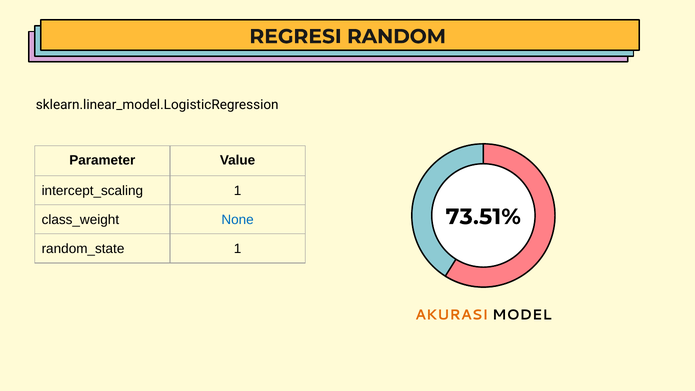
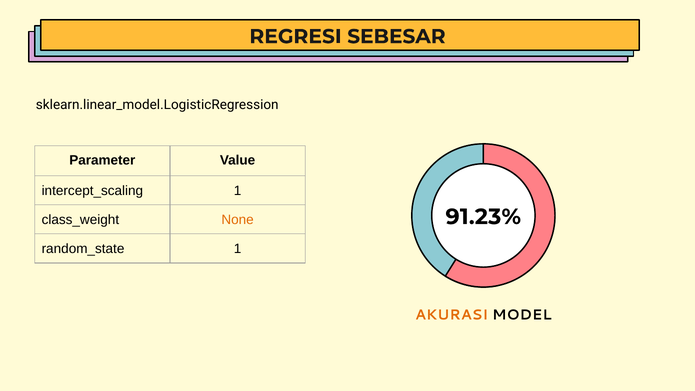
RANDOM: RANDOM -> SEBESAR
73.51%: 73.51% -> 91.23%
None colour: blue -> orange
